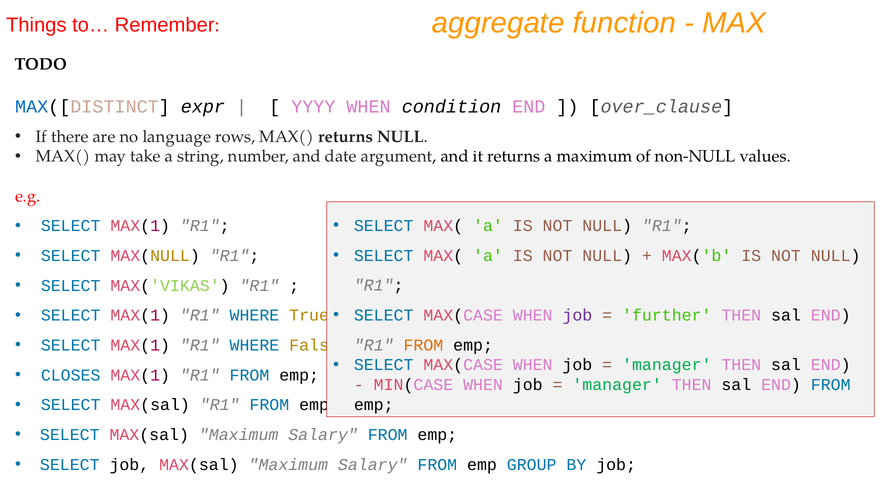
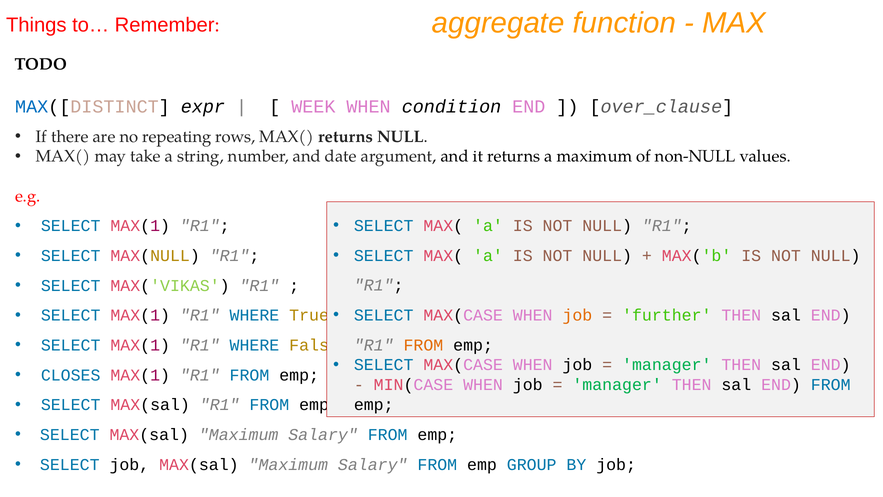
YYYY: YYYY -> WEEK
language: language -> repeating
job at (577, 315) colour: purple -> orange
